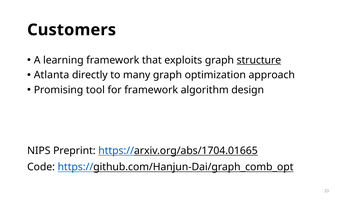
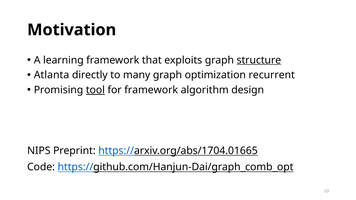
Customers: Customers -> Motivation
approach: approach -> recurrent
tool underline: none -> present
